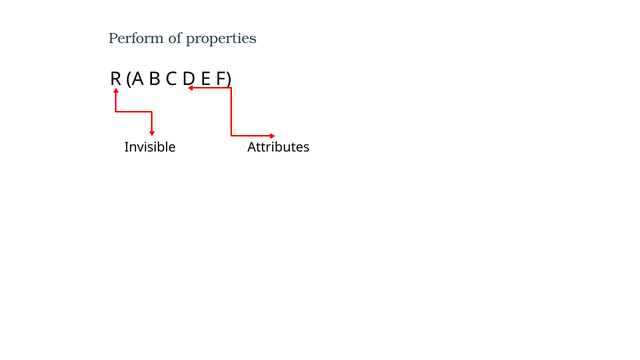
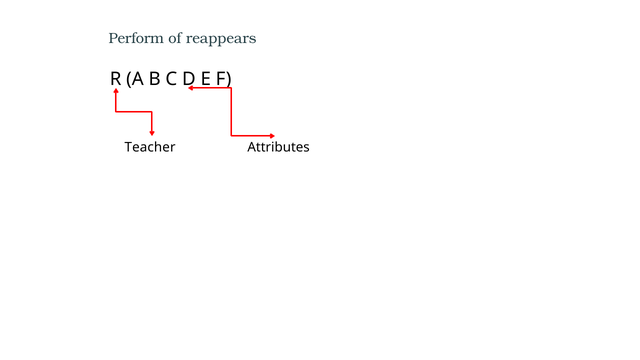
properties: properties -> reappears
Invisible: Invisible -> Teacher
